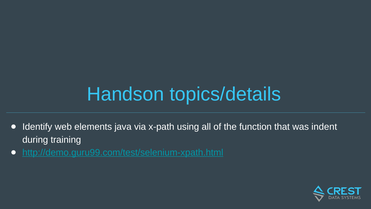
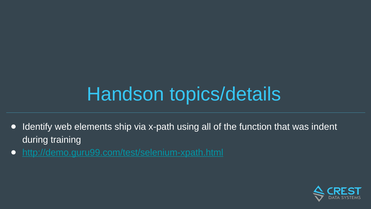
java: java -> ship
